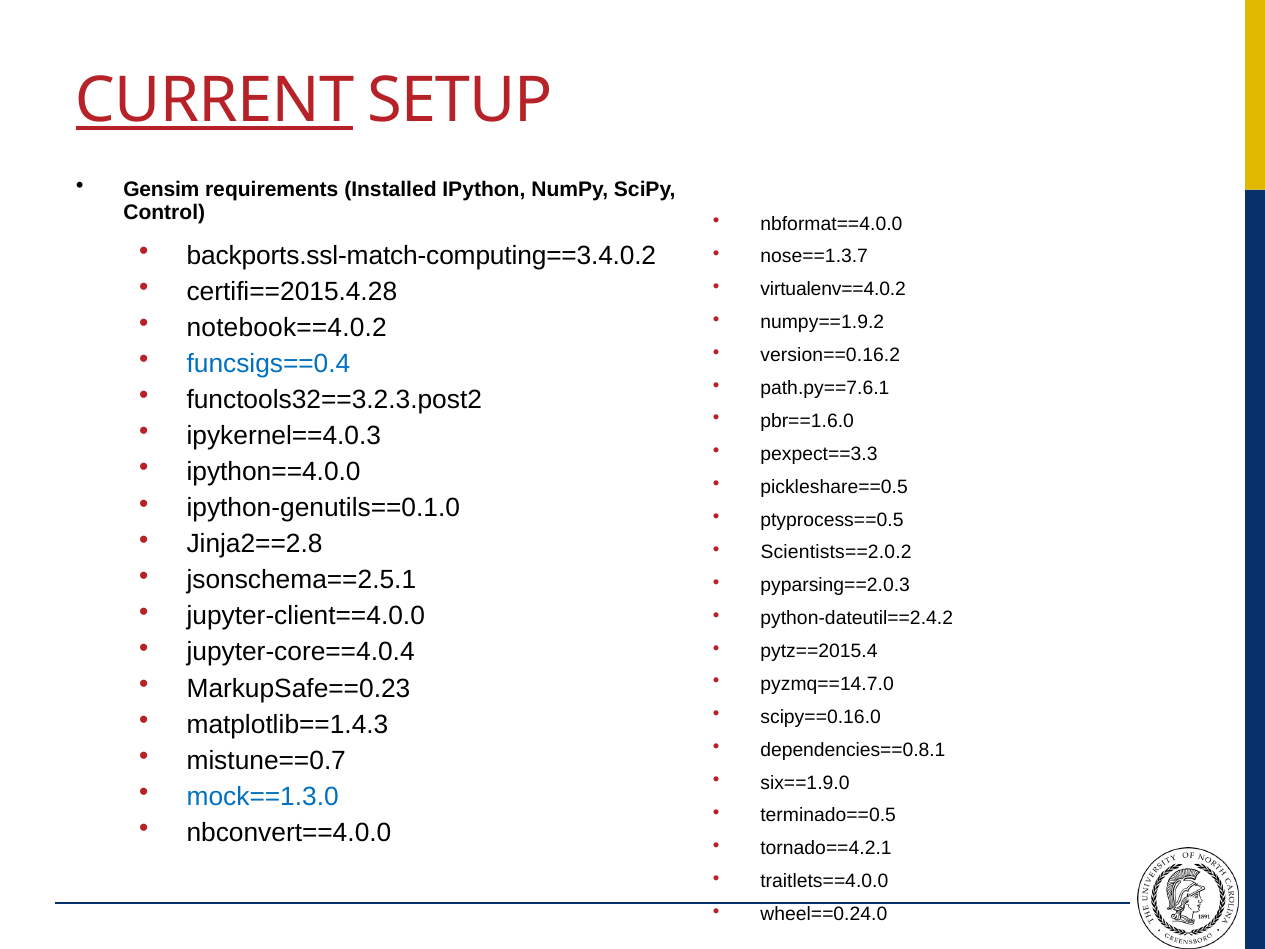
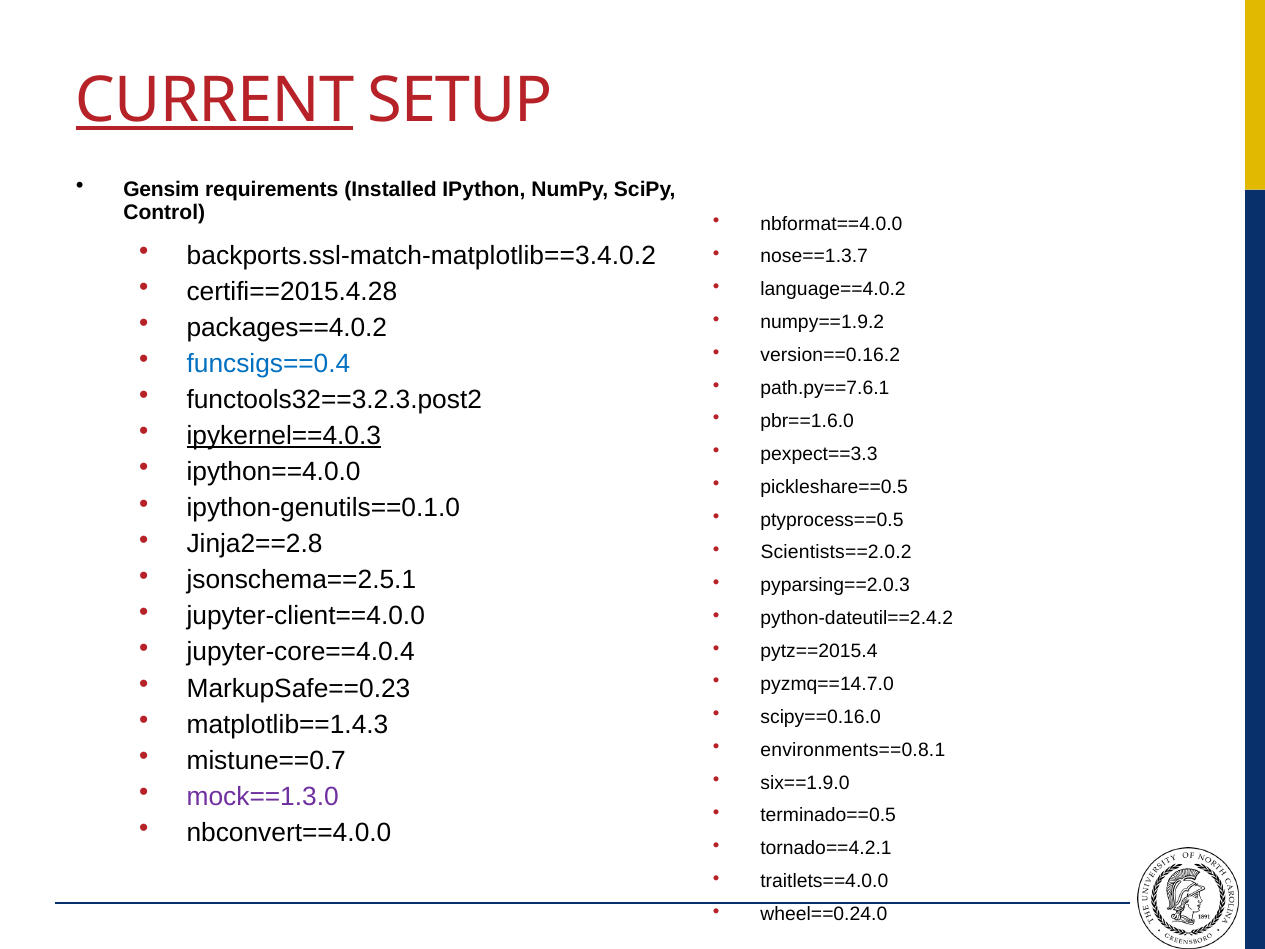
backports.ssl-match-computing==3.4.0.2: backports.ssl-match-computing==3.4.0.2 -> backports.ssl-match-matplotlib==3.4.0.2
virtualenv==4.0.2: virtualenv==4.0.2 -> language==4.0.2
notebook==4.0.2: notebook==4.0.2 -> packages==4.0.2
ipykernel==4.0.3 underline: none -> present
dependencies==0.8.1: dependencies==0.8.1 -> environments==0.8.1
mock==1.3.0 colour: blue -> purple
